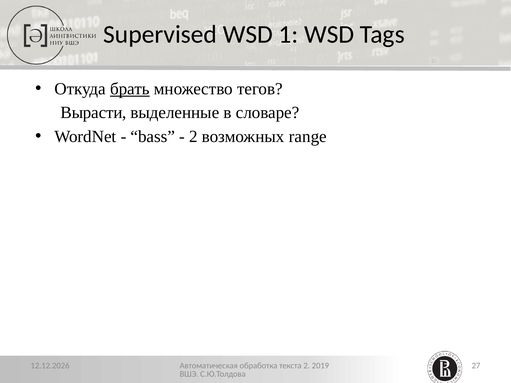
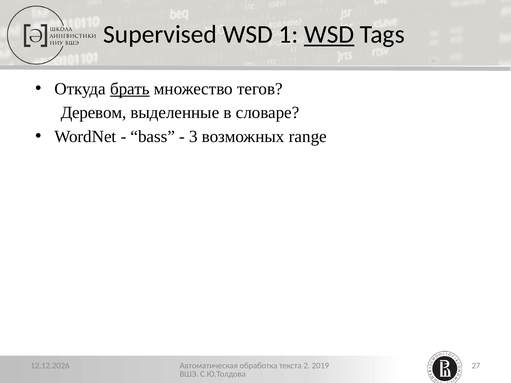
WSD at (329, 35) underline: none -> present
Вырасти: Вырасти -> Деревом
2 at (193, 137): 2 -> 3
